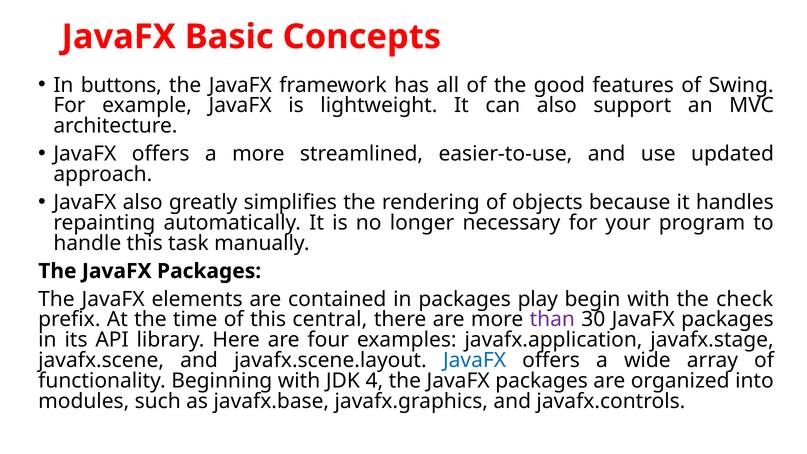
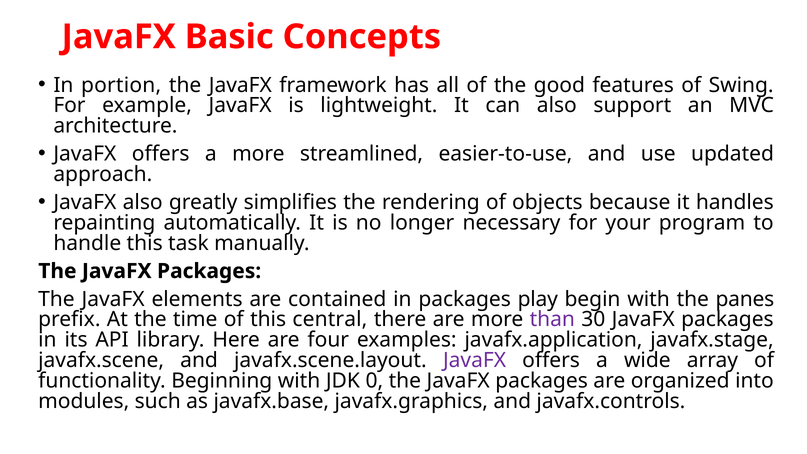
buttons: buttons -> portion
check: check -> panes
JavaFX at (475, 360) colour: blue -> purple
4: 4 -> 0
